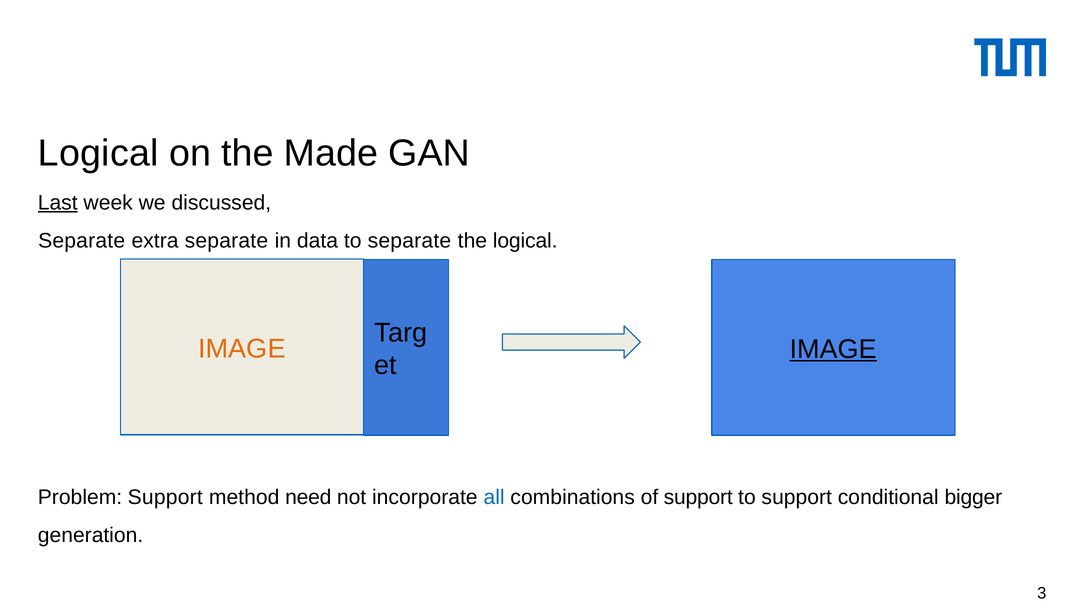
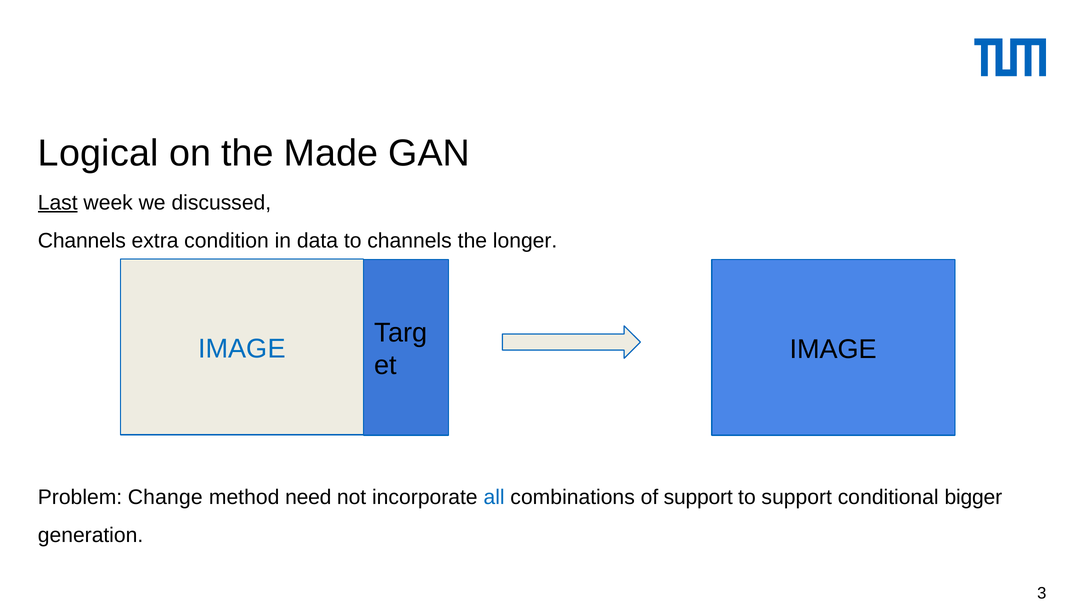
Separate at (82, 241): Separate -> Channels
extra separate: separate -> condition
to separate: separate -> channels
the logical: logical -> longer
IMAGE at (242, 349) colour: orange -> blue
IMAGE at (833, 349) underline: present -> none
Problem Support: Support -> Change
